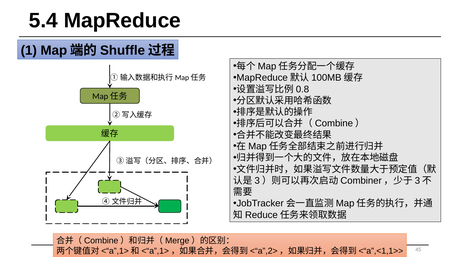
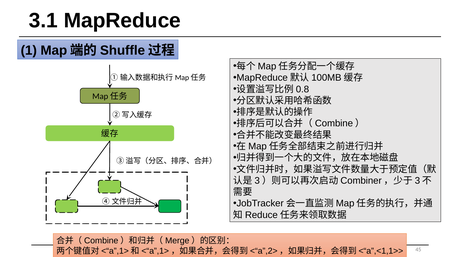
5.4: 5.4 -> 3.1
